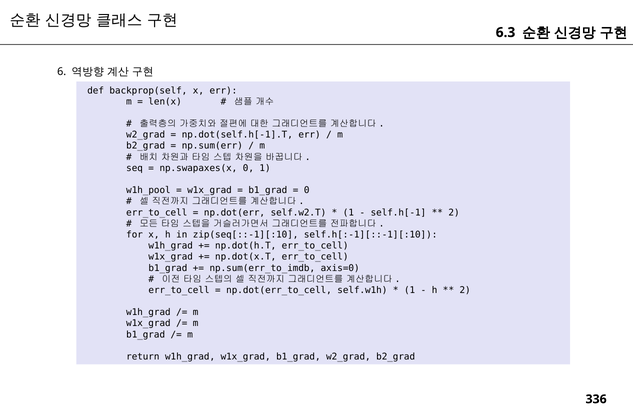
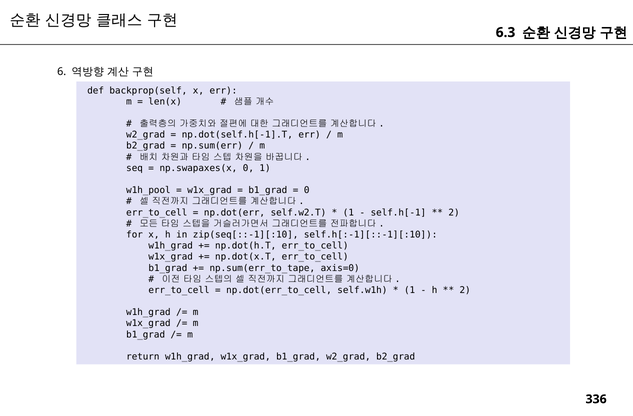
np.sum(err_to_imdb: np.sum(err_to_imdb -> np.sum(err_to_tape
